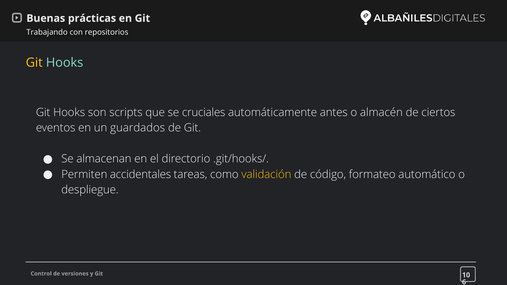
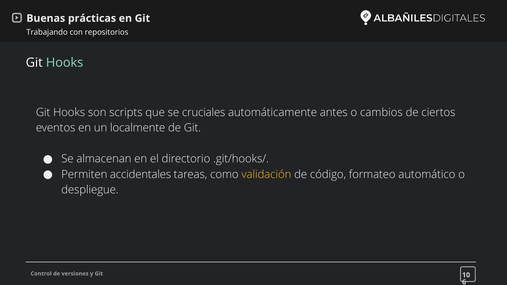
Git at (34, 63) colour: yellow -> white
almacén: almacén -> cambios
guardados: guardados -> localmente
